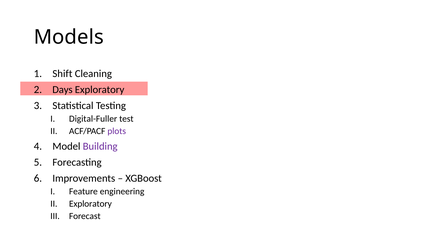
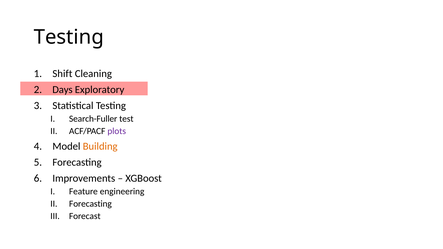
Models at (69, 37): Models -> Testing
Digital-Fuller: Digital-Fuller -> Search-Fuller
Building colour: purple -> orange
Exploratory at (90, 204): Exploratory -> Forecasting
